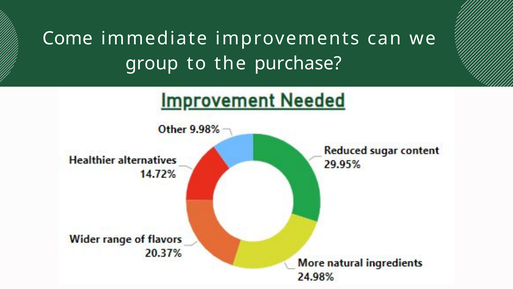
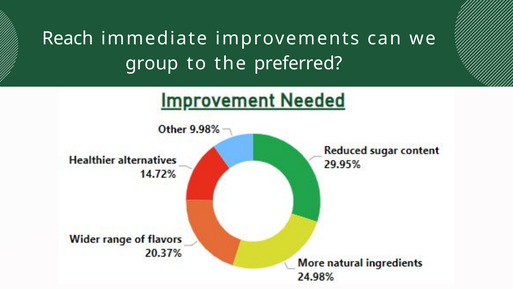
Come: Come -> Reach
purchase: purchase -> preferred
